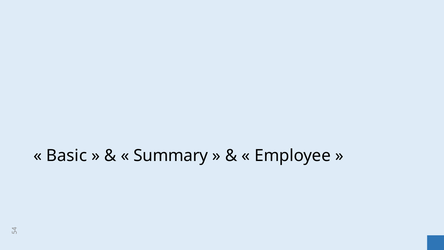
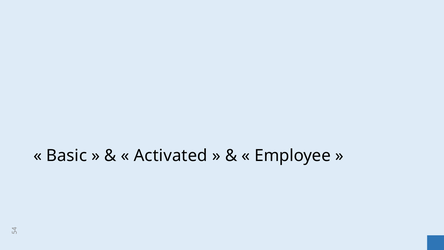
Summary: Summary -> Activated
